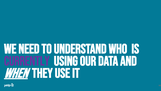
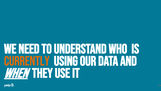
Currently colour: purple -> orange
